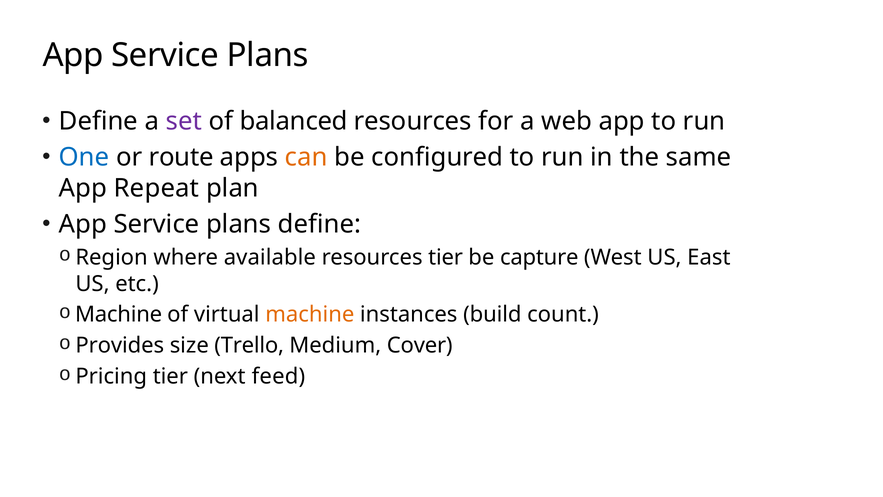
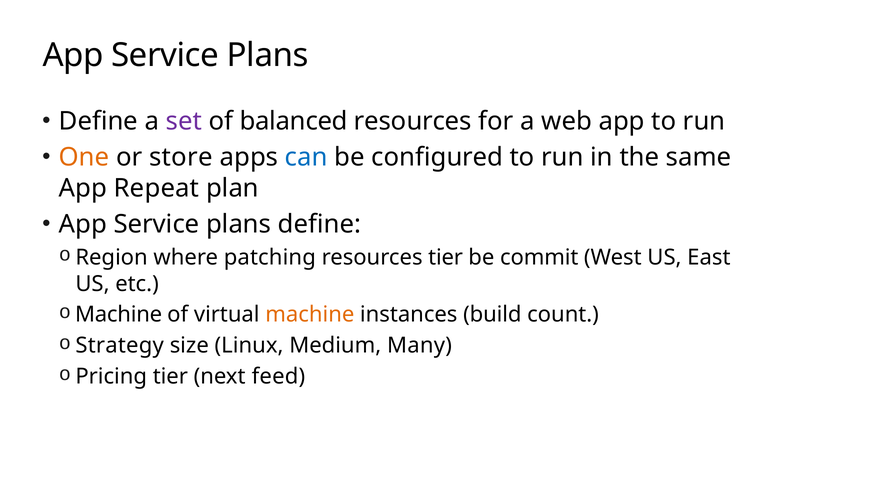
One colour: blue -> orange
route: route -> store
can colour: orange -> blue
available: available -> patching
capture: capture -> commit
Provides: Provides -> Strategy
Trello: Trello -> Linux
Cover: Cover -> Many
